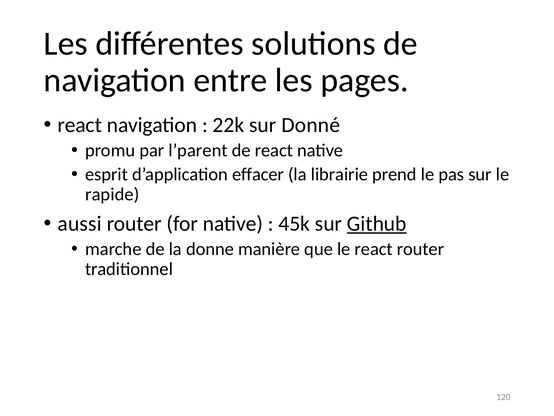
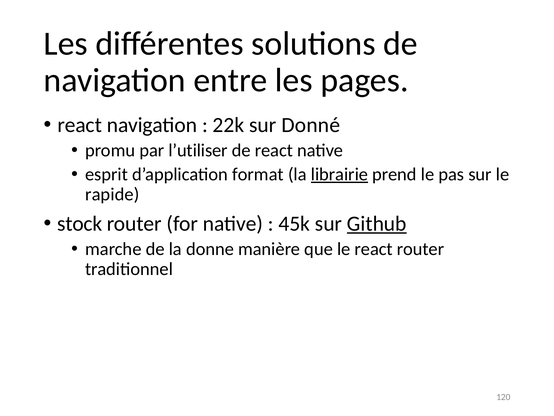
l’parent: l’parent -> l’utiliser
effacer: effacer -> format
librairie underline: none -> present
aussi: aussi -> stock
